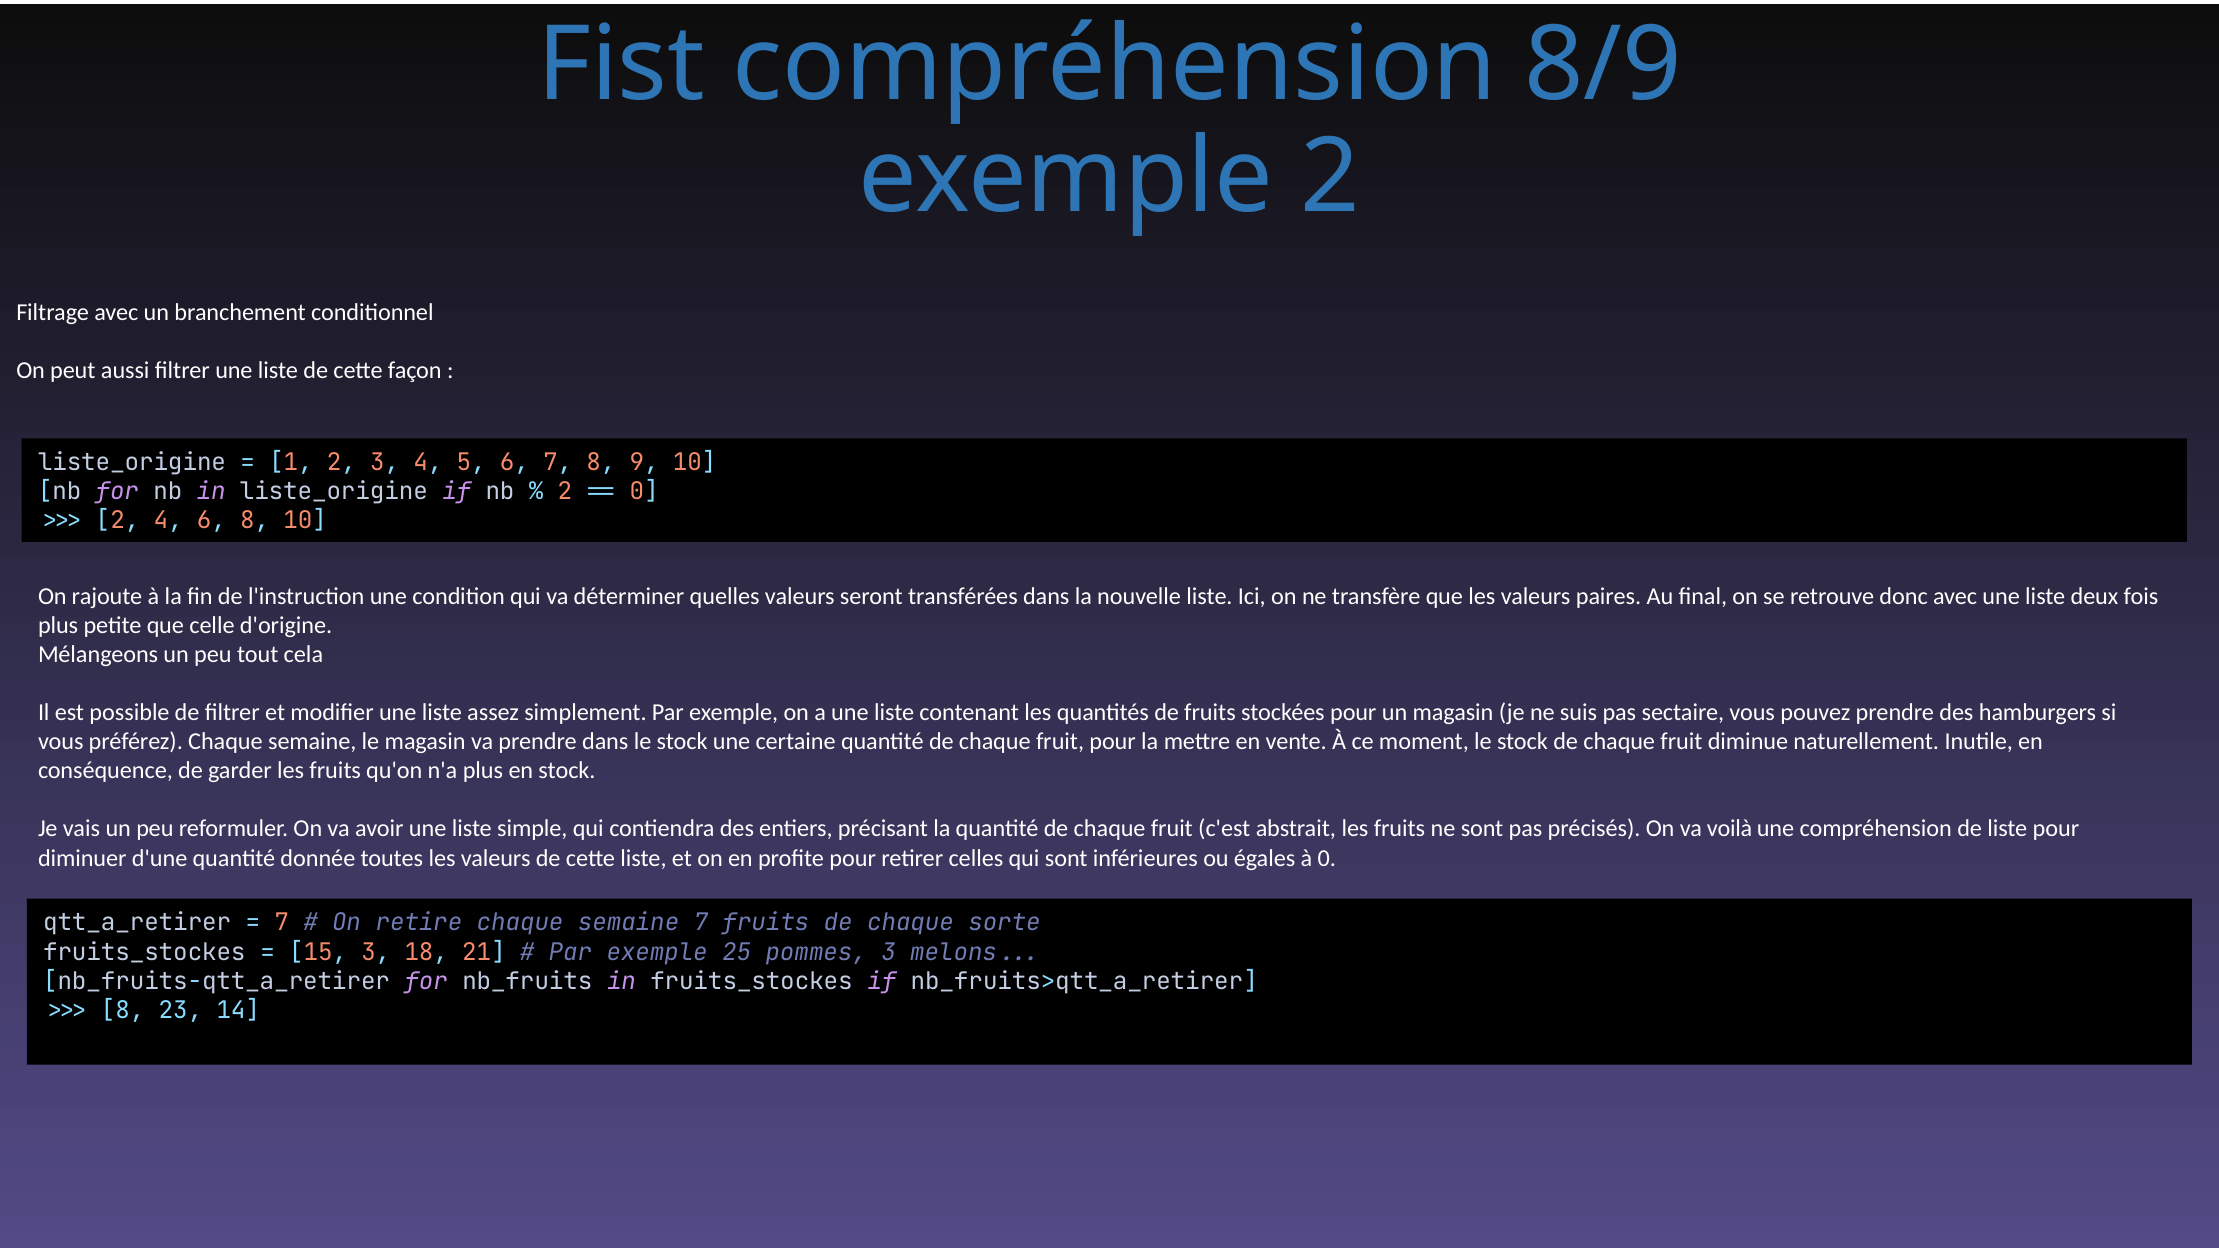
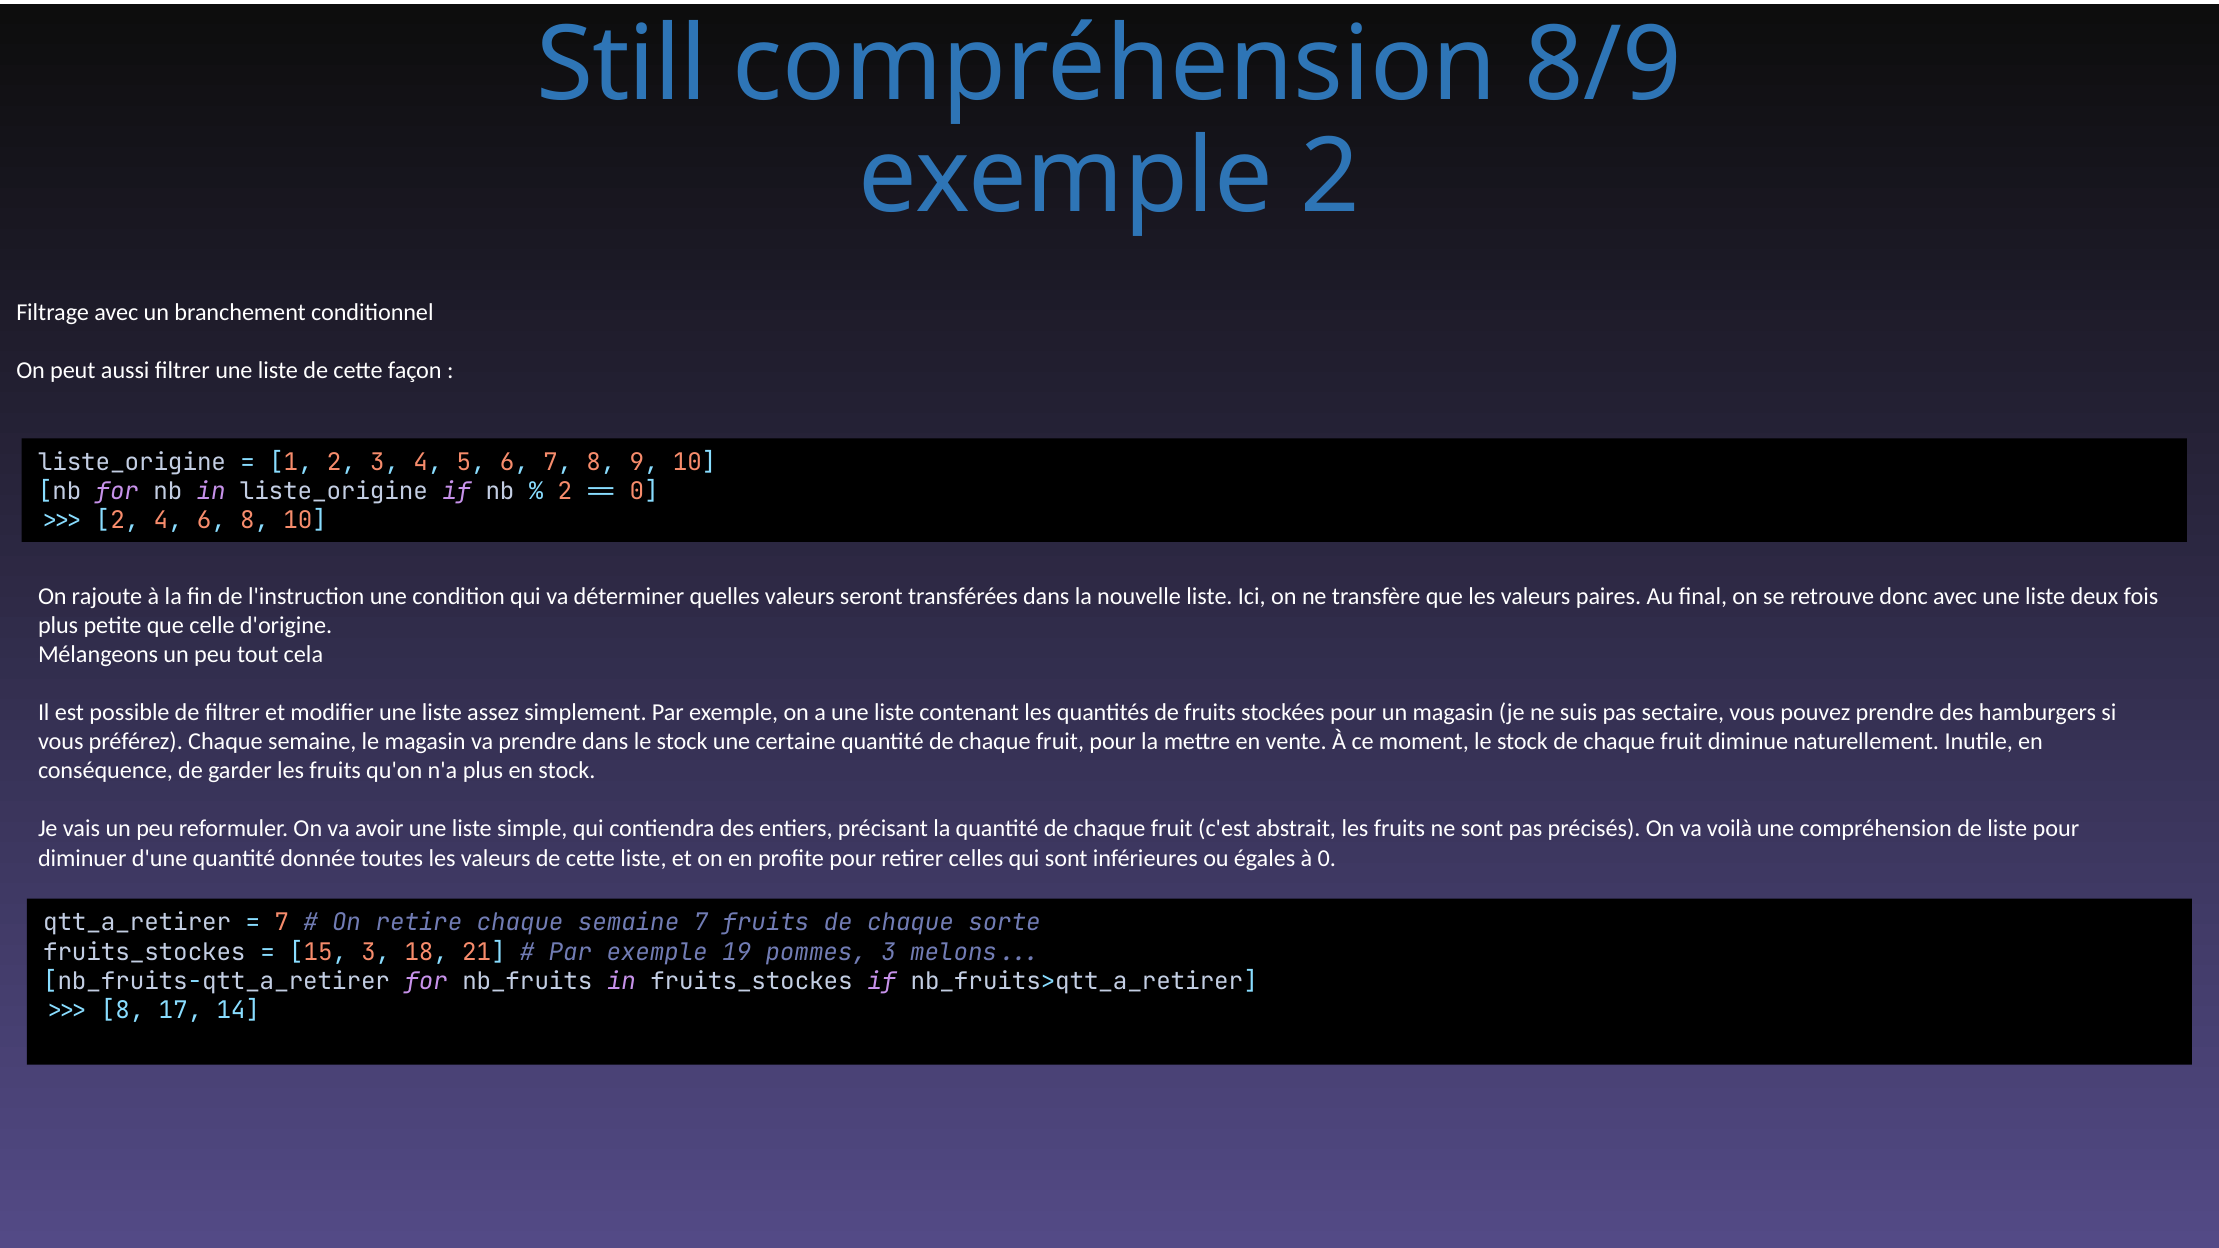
Fist: Fist -> Still
25: 25 -> 19
23: 23 -> 17
